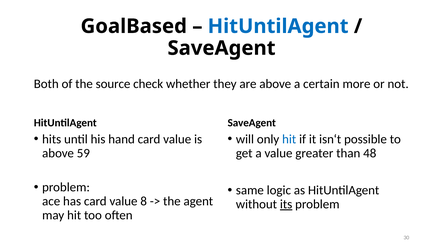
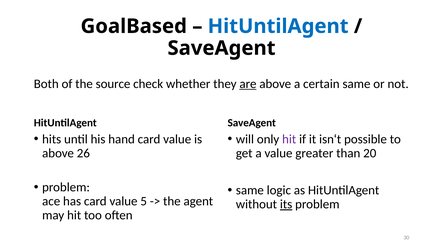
are underline: none -> present
certain more: more -> same
hit at (289, 139) colour: blue -> purple
59: 59 -> 26
48: 48 -> 20
8: 8 -> 5
